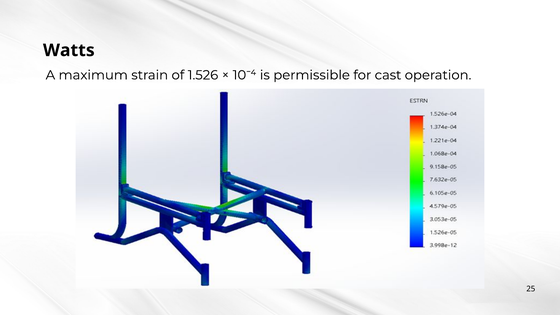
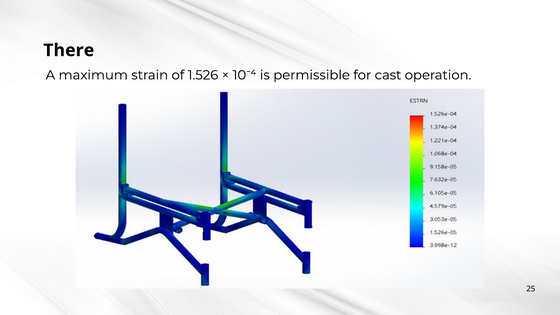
Watts: Watts -> There
